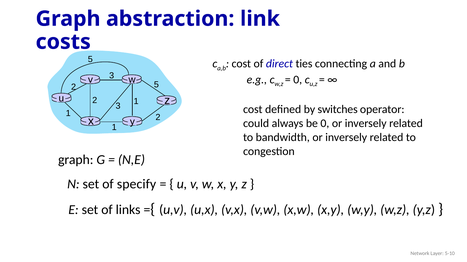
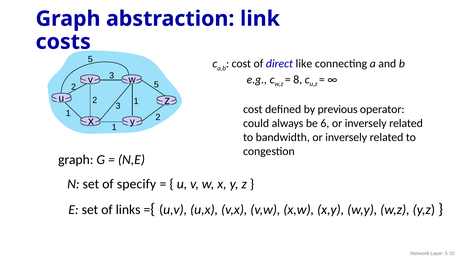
ties: ties -> like
0 at (298, 80): 0 -> 8
switches: switches -> previous
be 0: 0 -> 6
